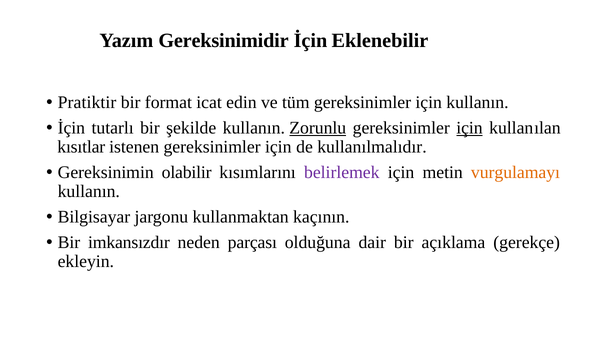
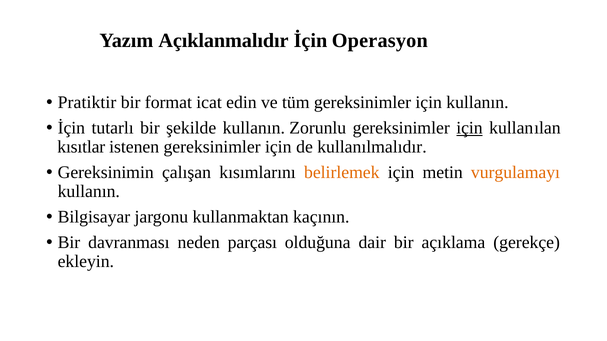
Gereksinimidir: Gereksinimidir -> Açıklanmalıdır
Eklenebilir: Eklenebilir -> Operasyon
Zorunlu underline: present -> none
olabilir: olabilir -> çalışan
belirlemek colour: purple -> orange
imkansızdır: imkansızdır -> davranması
